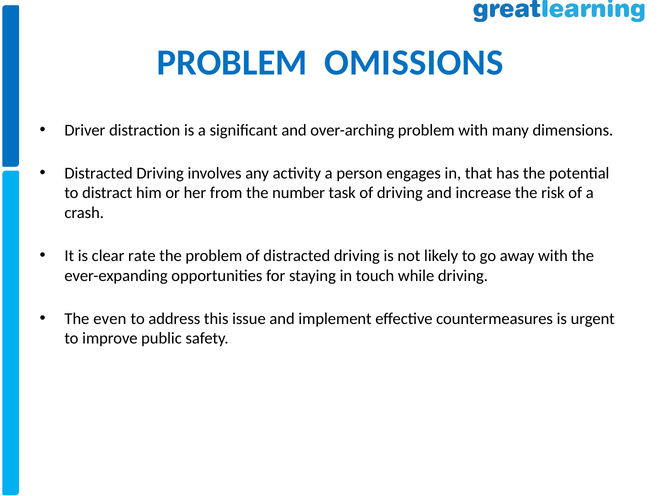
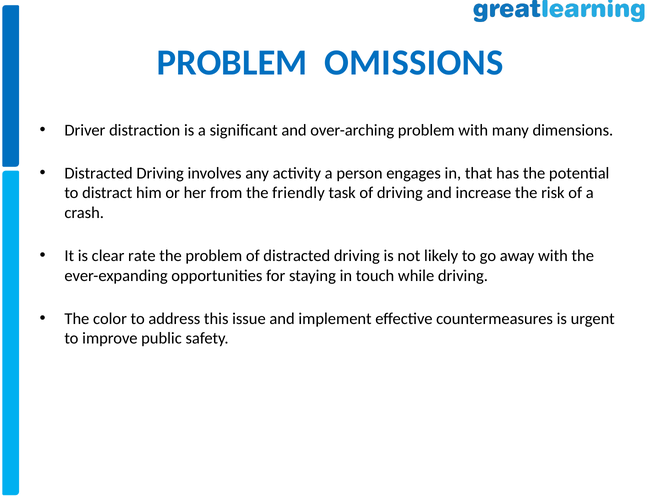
number: number -> friendly
even: even -> color
